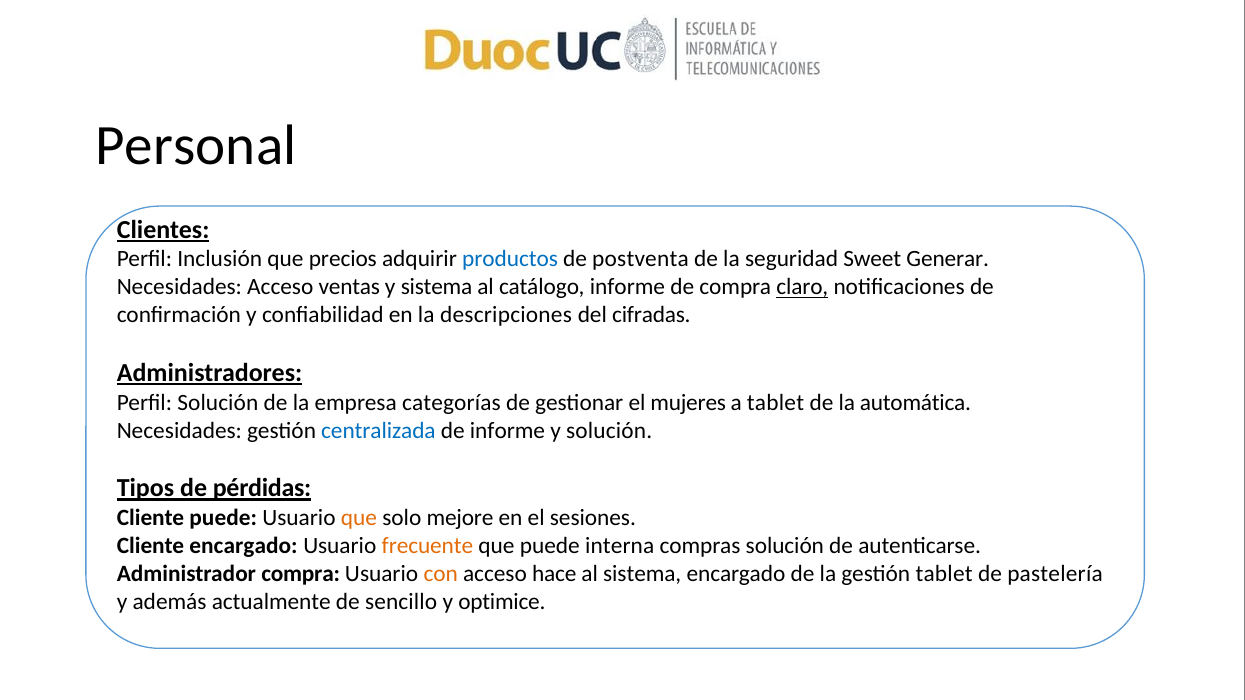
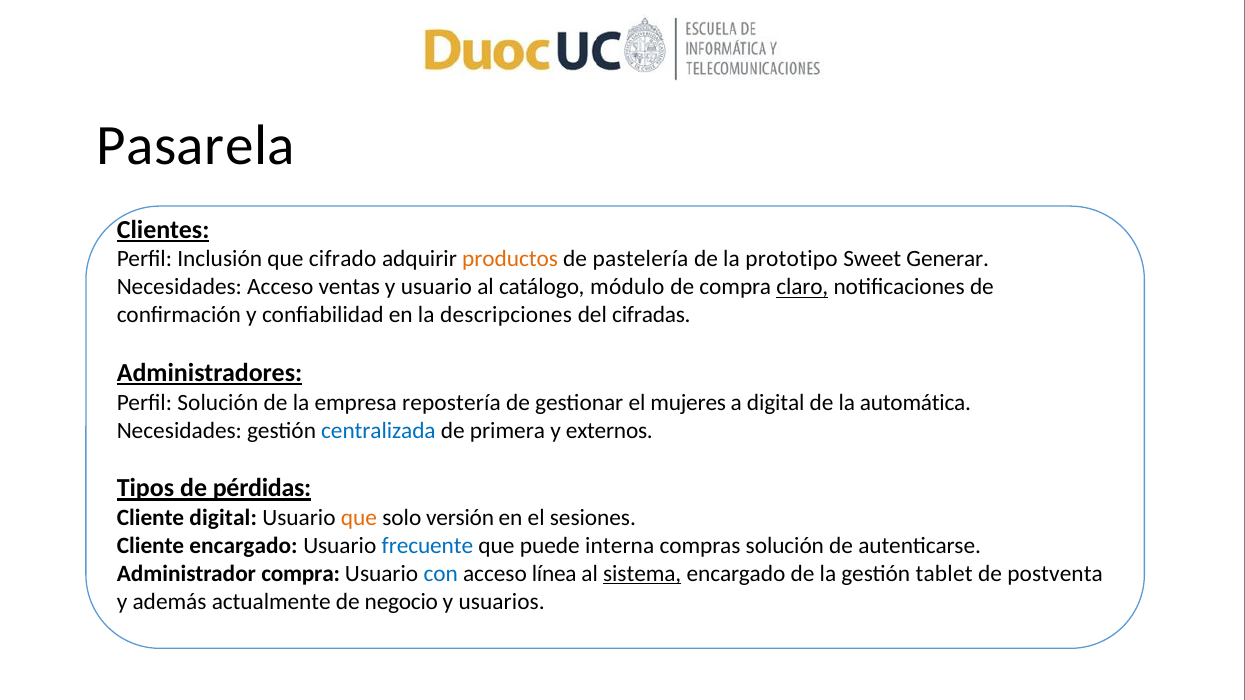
Personal: Personal -> Pasarela
precios: precios -> cifrado
productos colour: blue -> orange
postventa: postventa -> pastelería
seguridad: seguridad -> prototipo
y sistema: sistema -> usuario
catálogo informe: informe -> módulo
categorías: categorías -> repostería
a tablet: tablet -> digital
de informe: informe -> primera
y solución: solución -> externos
Cliente puede: puede -> digital
mejore: mejore -> versión
frecuente colour: orange -> blue
con colour: orange -> blue
hace: hace -> línea
sistema at (642, 574) underline: none -> present
pastelería: pastelería -> postventa
sencillo: sencillo -> negocio
optimice: optimice -> usuarios
